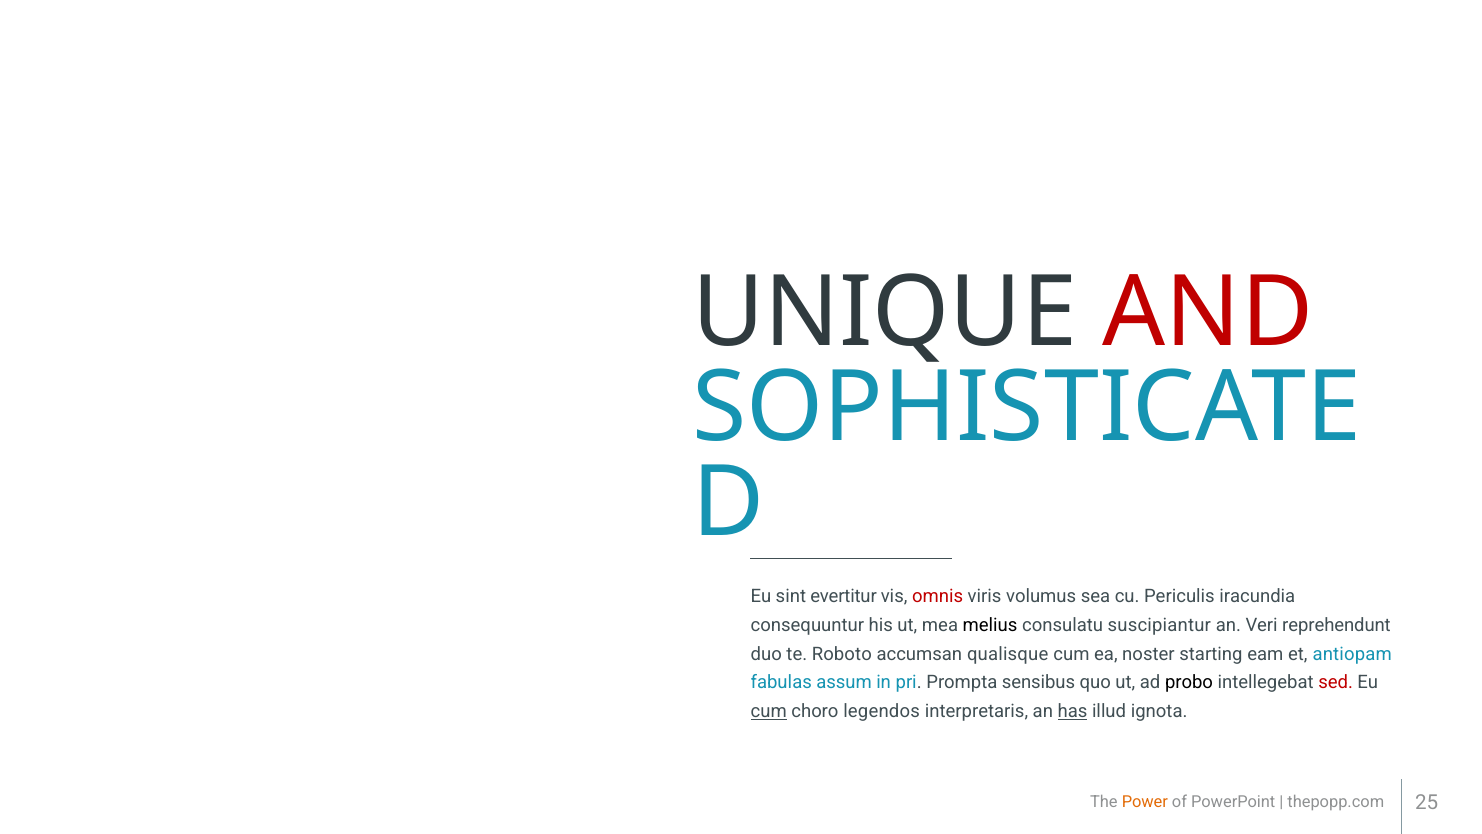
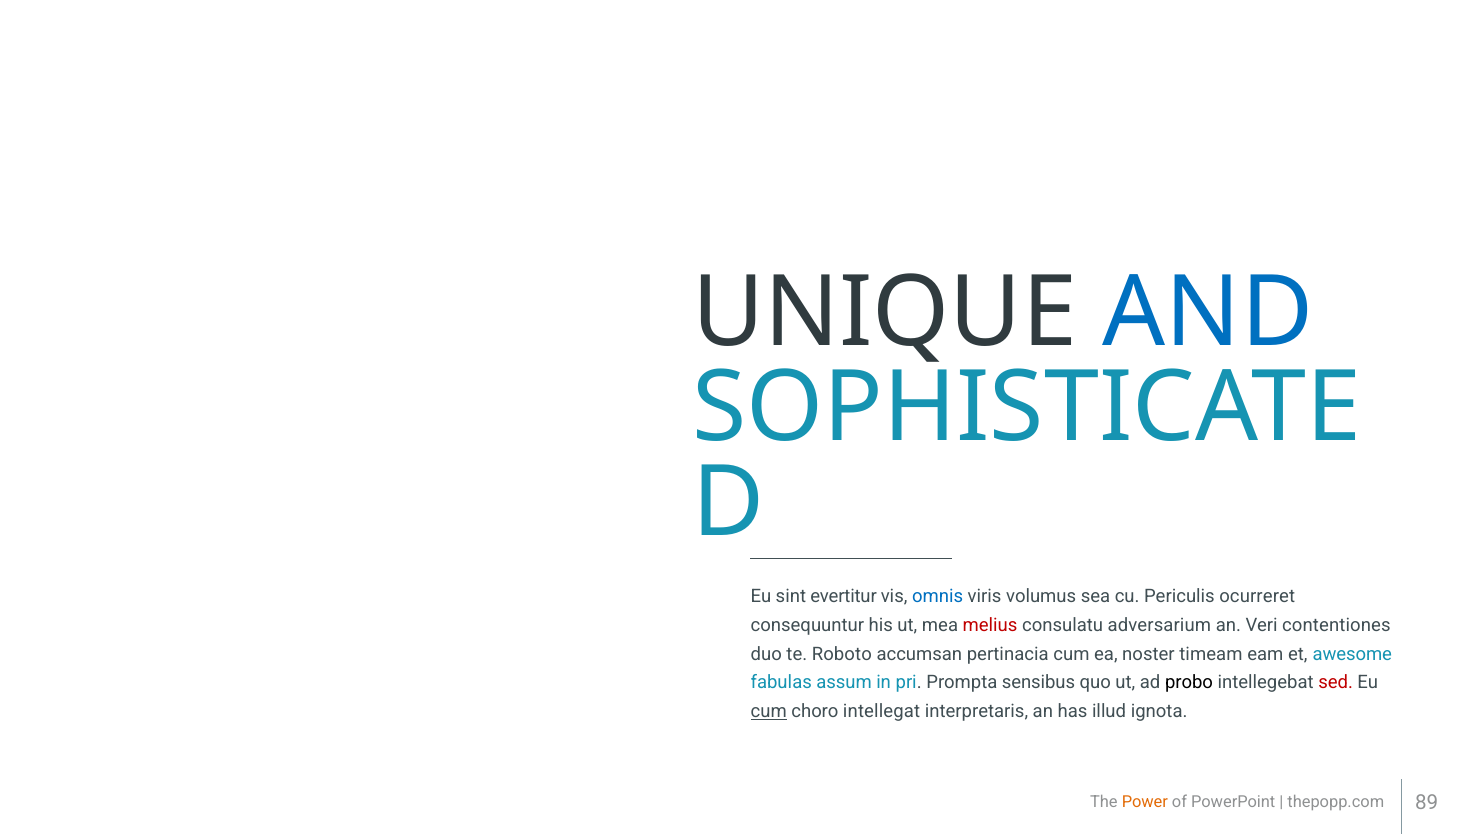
AND colour: red -> blue
omnis colour: red -> blue
iracundia: iracundia -> ocurreret
melius colour: black -> red
suscipiantur: suscipiantur -> adversarium
reprehendunt: reprehendunt -> contentiones
qualisque: qualisque -> pertinacia
starting: starting -> timeam
antiopam: antiopam -> awesome
legendos: legendos -> intellegat
has underline: present -> none
25: 25 -> 89
